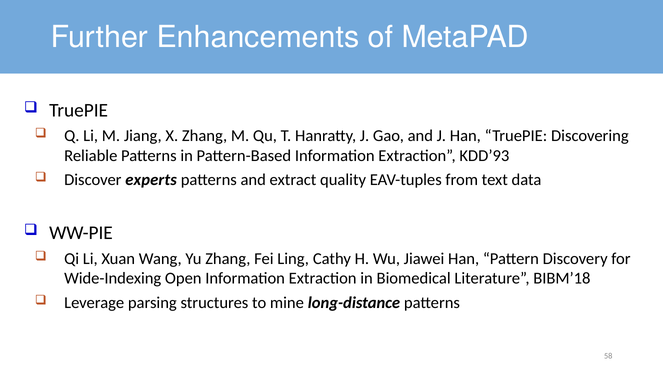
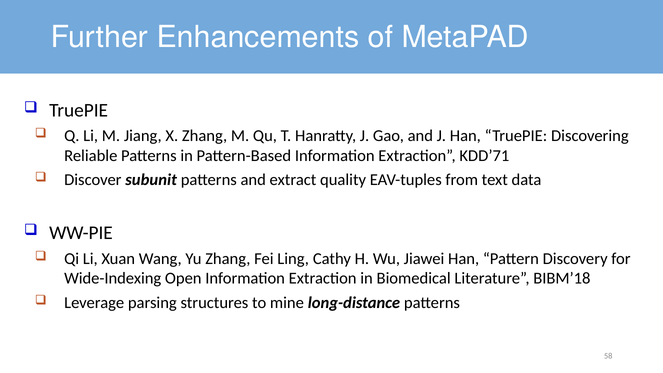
KDD’93: KDD’93 -> KDD’71
experts: experts -> subunit
